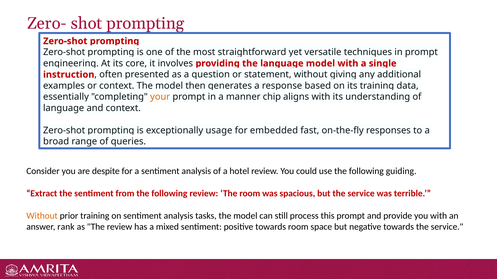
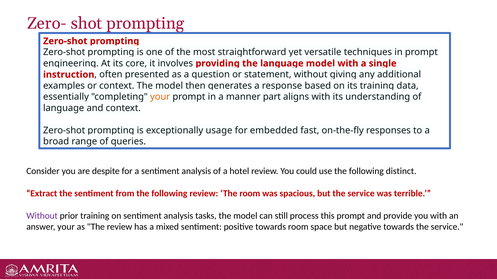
chip: chip -> part
guiding: guiding -> distinct
Without at (42, 216) colour: orange -> purple
answer rank: rank -> your
